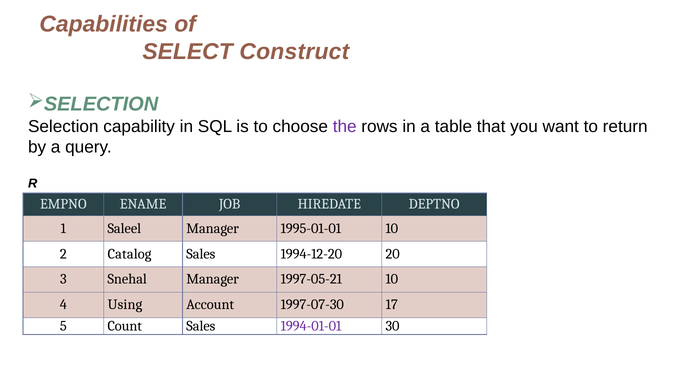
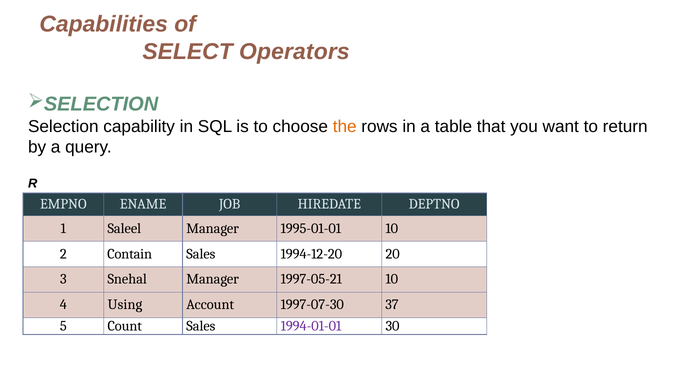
Construct: Construct -> Operators
the colour: purple -> orange
Catalog: Catalog -> Contain
17: 17 -> 37
